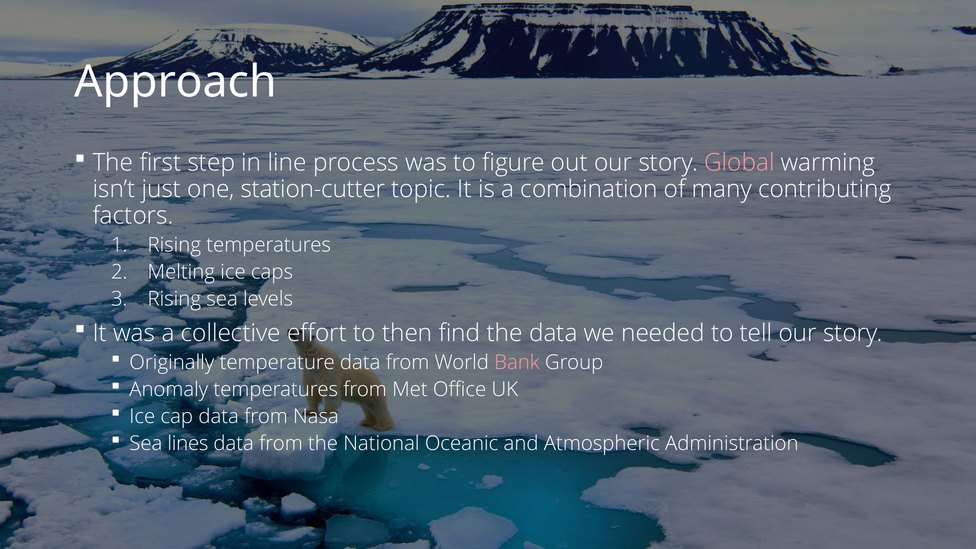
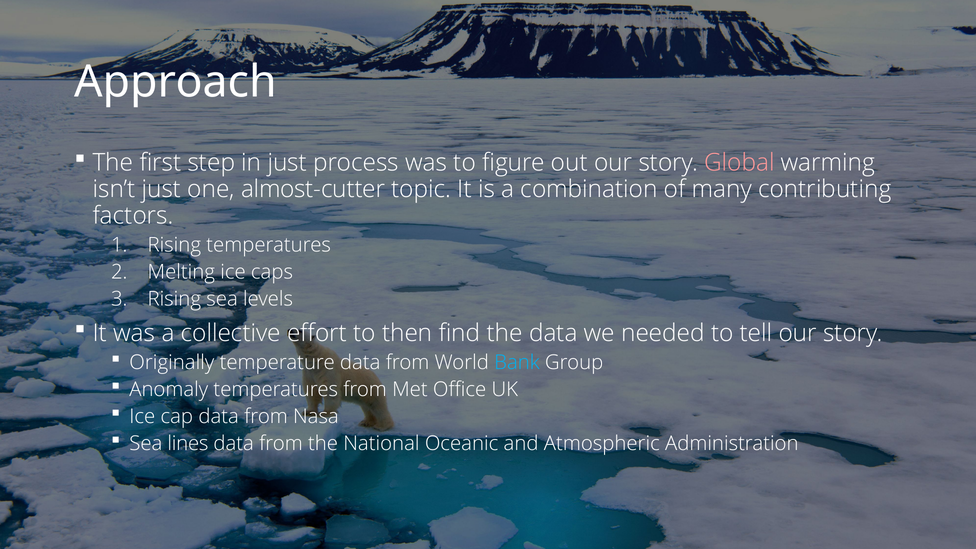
in line: line -> just
station-cutter: station-cutter -> almost-cutter
Bank colour: pink -> light blue
